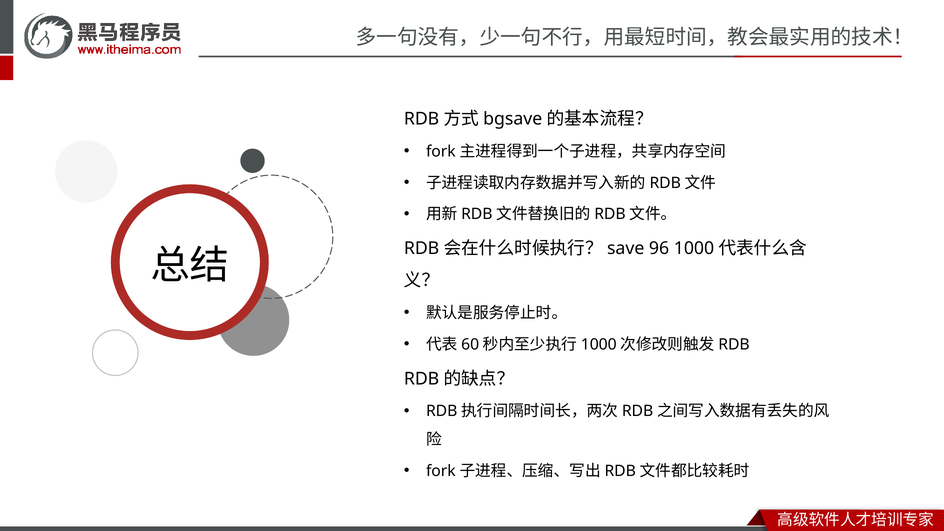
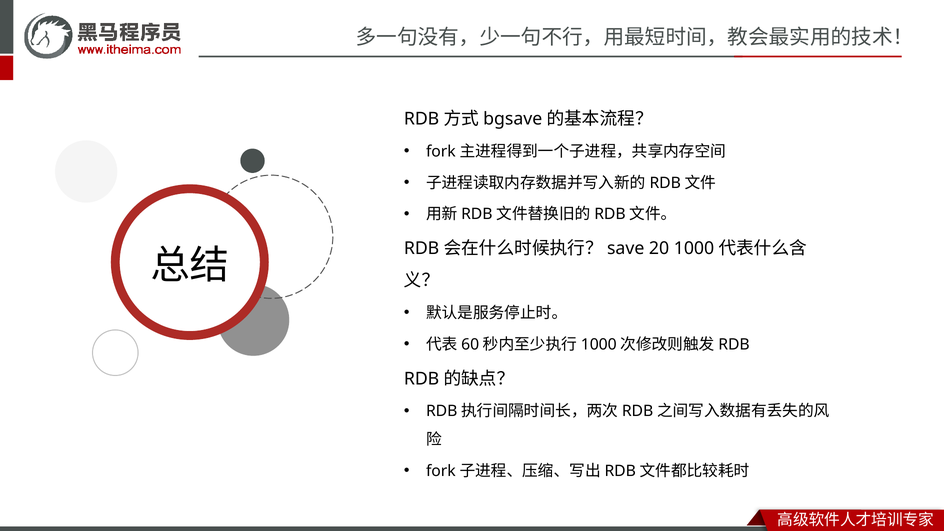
96: 96 -> 20
